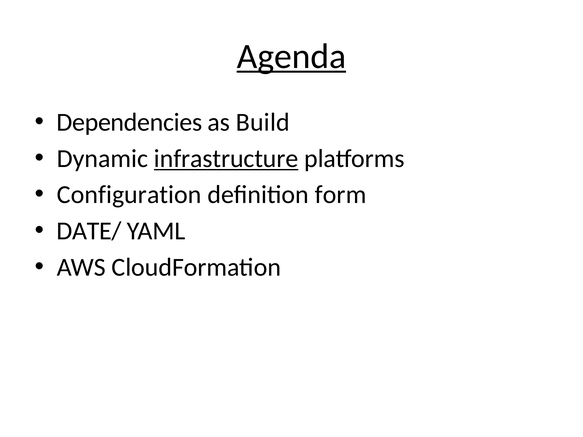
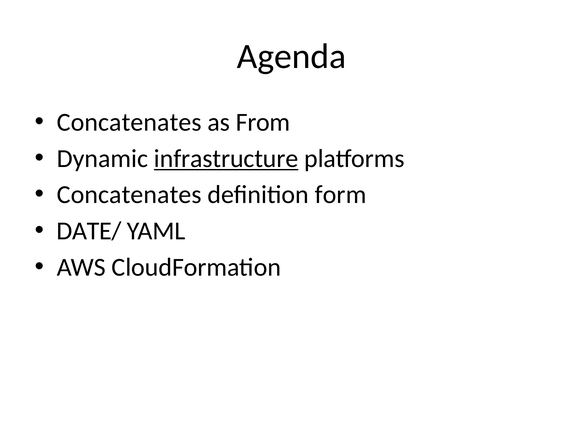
Agenda underline: present -> none
Dependencies at (129, 122): Dependencies -> Concatenates
Build: Build -> From
Configuration at (129, 195): Configuration -> Concatenates
